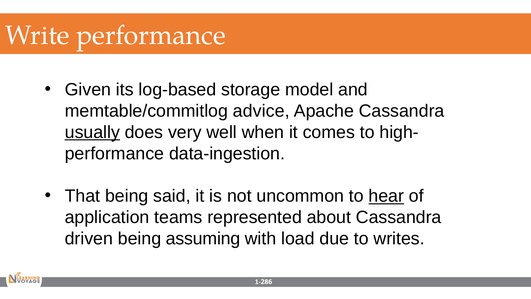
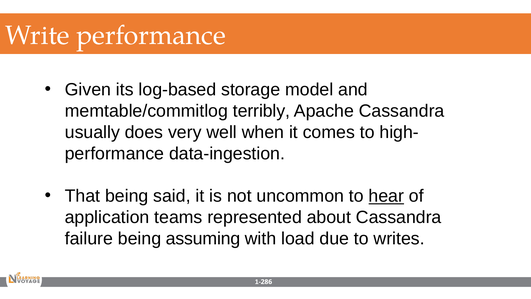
advice: advice -> terribly
usually underline: present -> none
driven: driven -> failure
